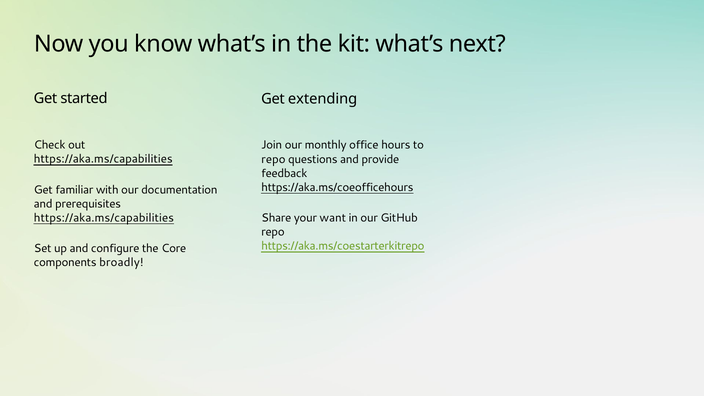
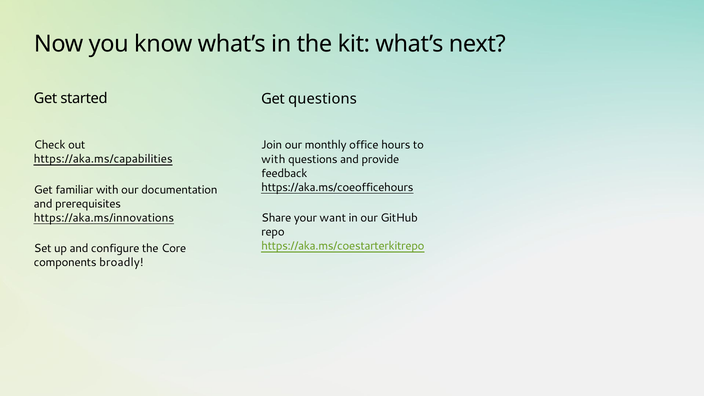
Get extending: extending -> questions
repo at (273, 159): repo -> with
https://aka.ms/capabilities at (104, 218): https://aka.ms/capabilities -> https://aka.ms/innovations
